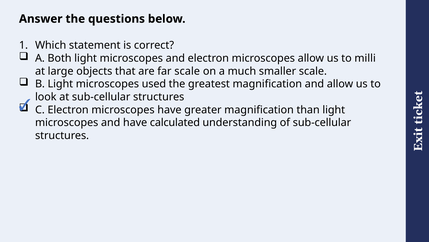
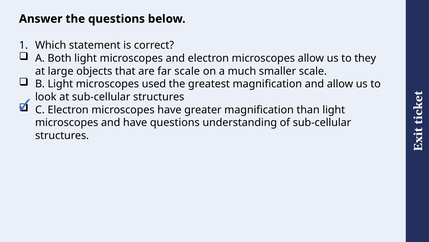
milli: milli -> they
have calculated: calculated -> questions
